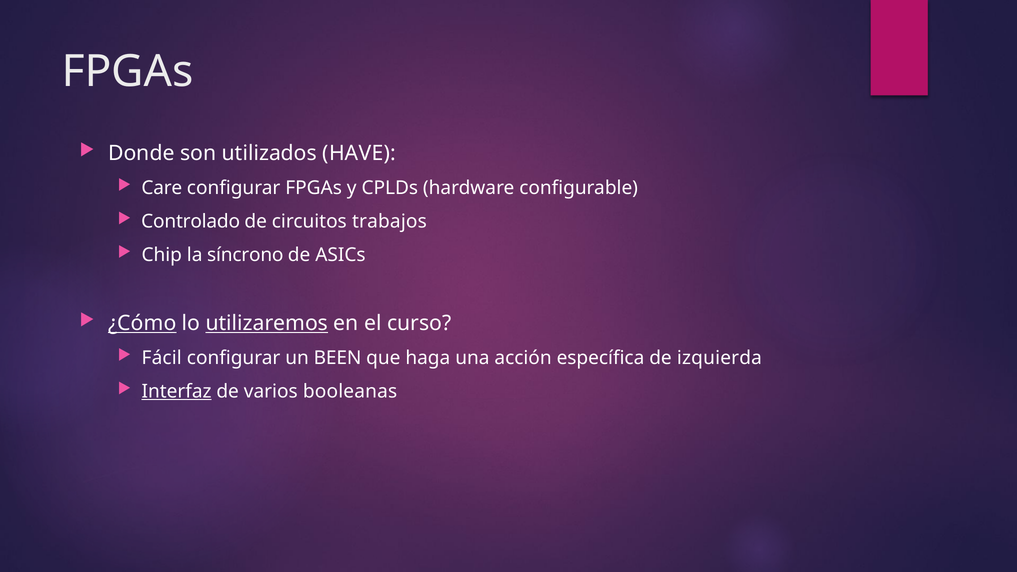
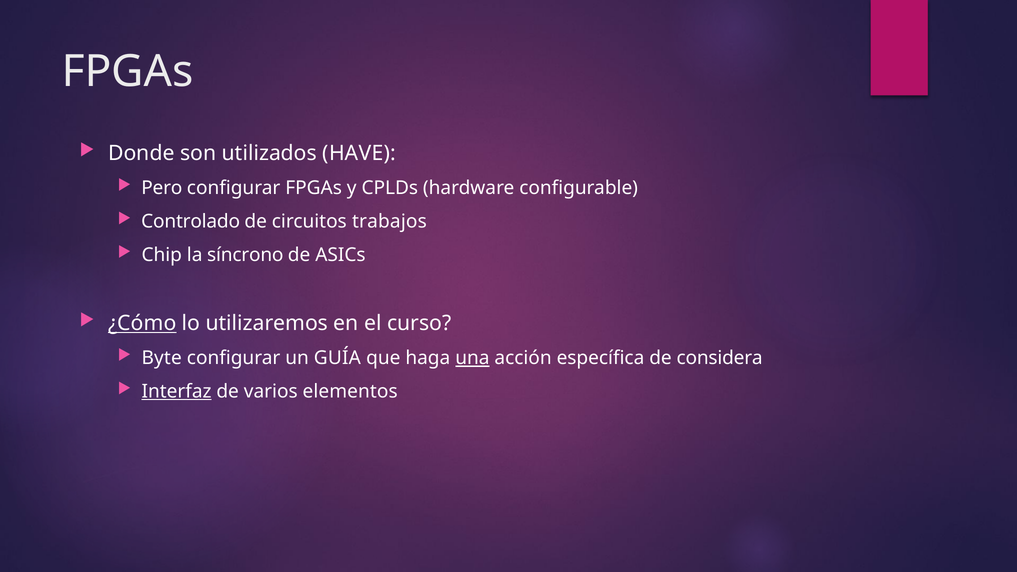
Care: Care -> Pero
utilizaremos underline: present -> none
Fácil: Fácil -> Byte
BEEN: BEEN -> GUÍA
una underline: none -> present
izquierda: izquierda -> considera
booleanas: booleanas -> elementos
